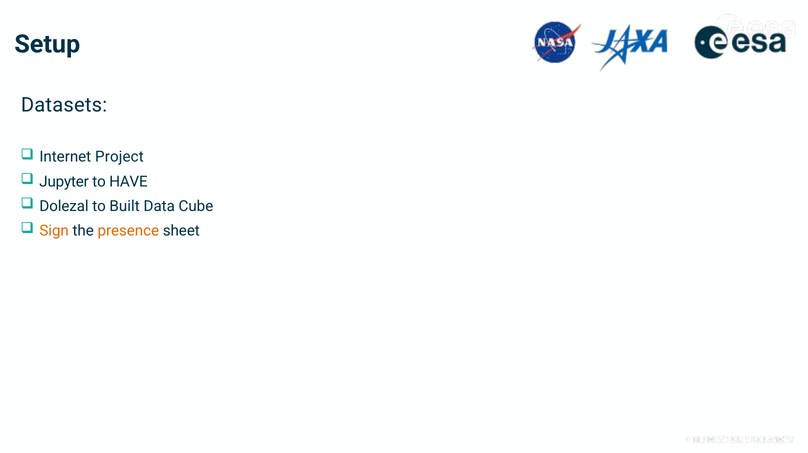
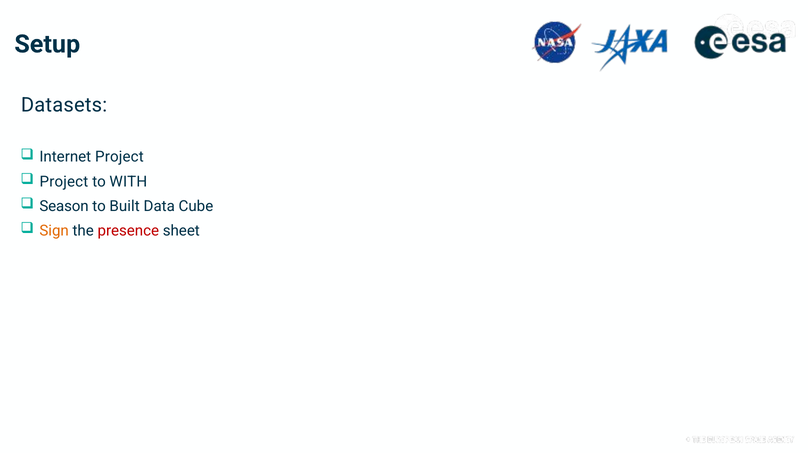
Jupyter at (64, 182): Jupyter -> Project
HAVE: HAVE -> WITH
Dolezal: Dolezal -> Season
presence colour: orange -> red
